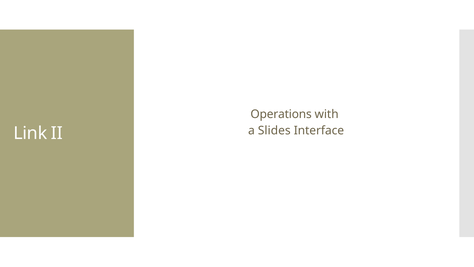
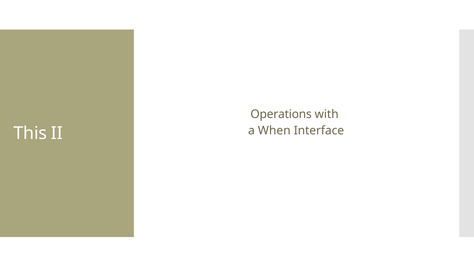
Slides: Slides -> When
Link: Link -> This
